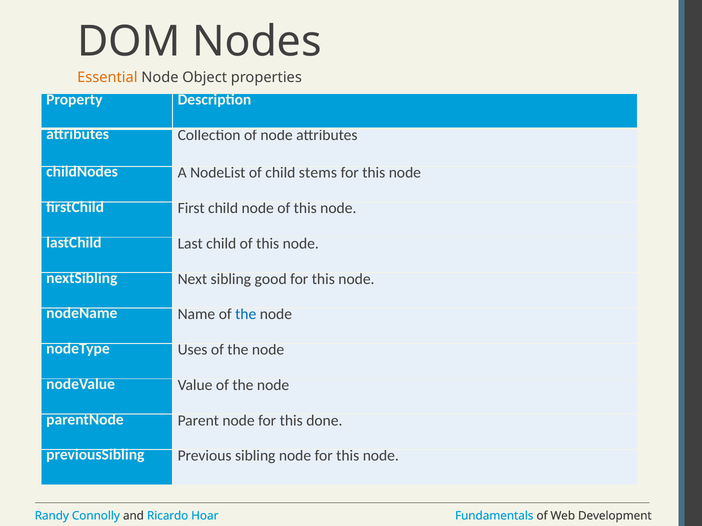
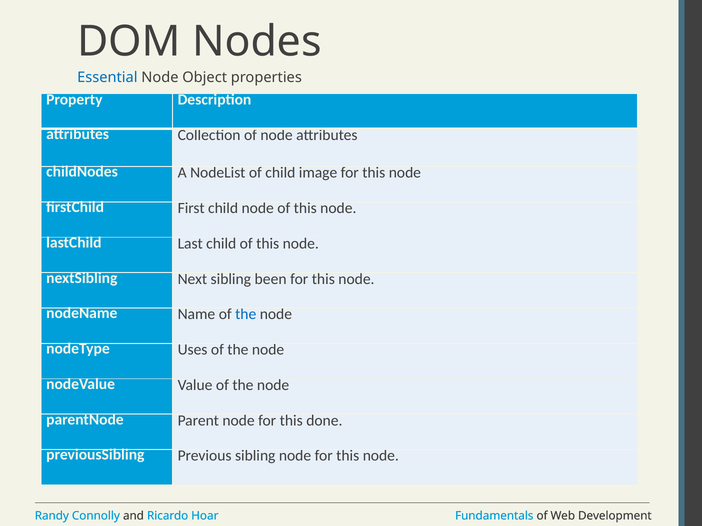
Essential colour: orange -> blue
stems: stems -> image
good: good -> been
